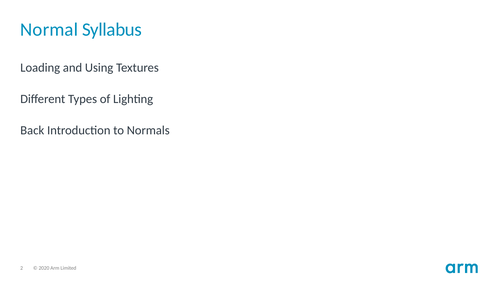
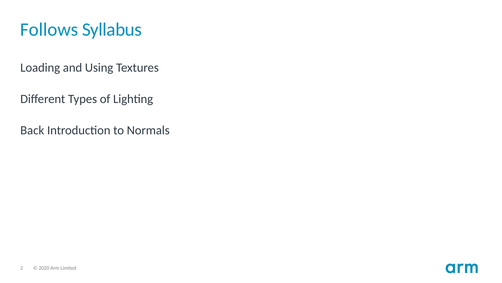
Normal: Normal -> Follows
